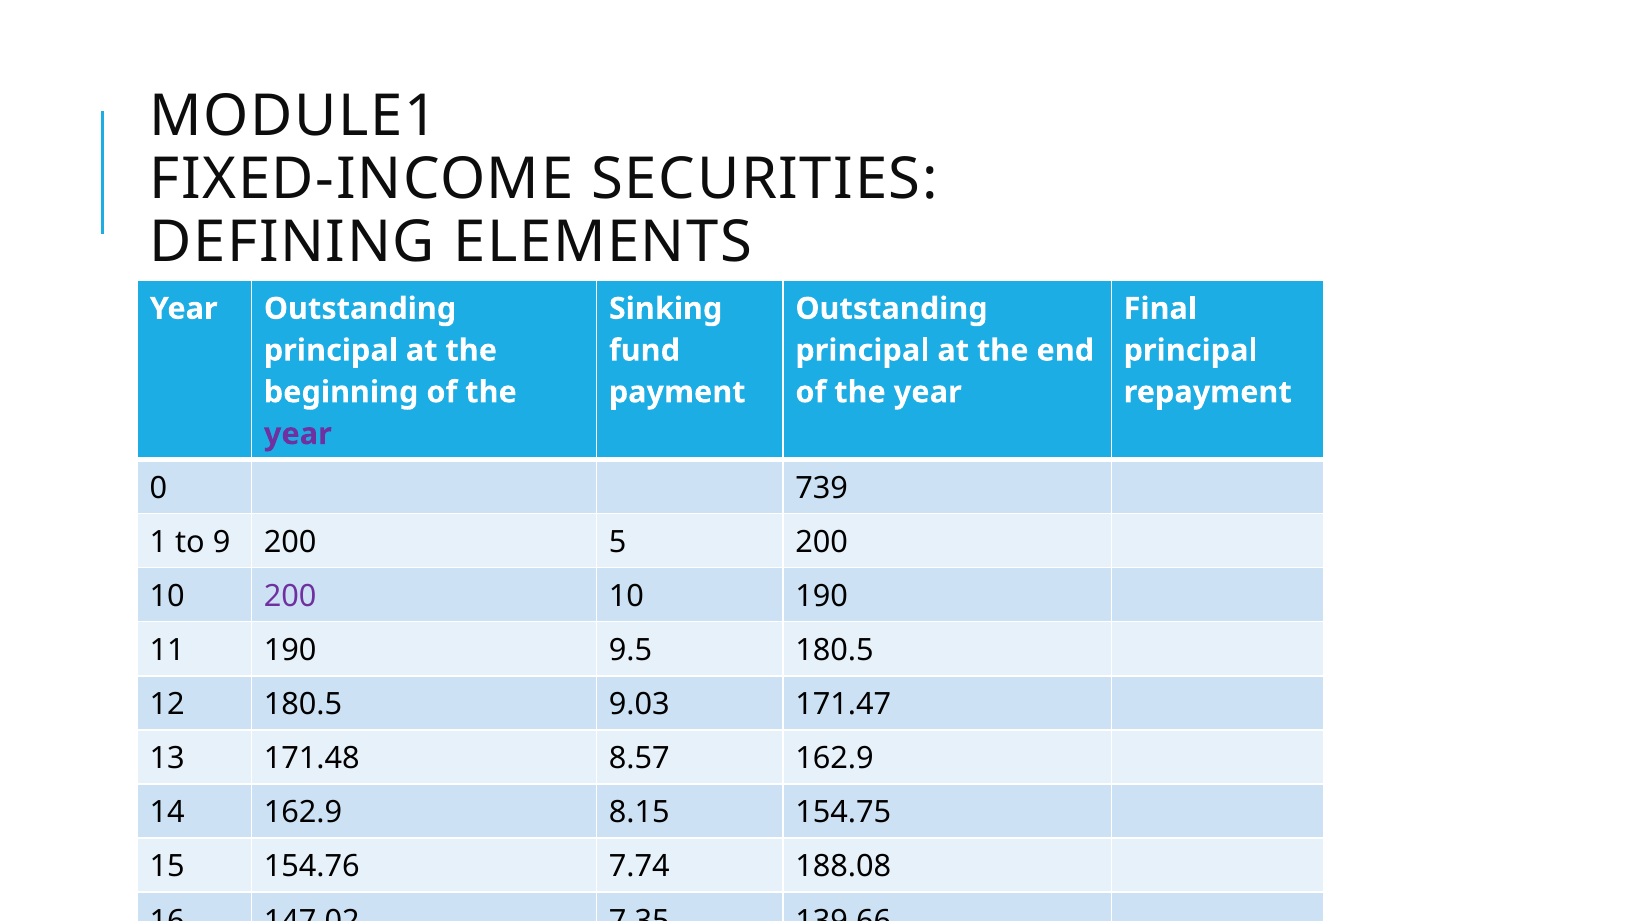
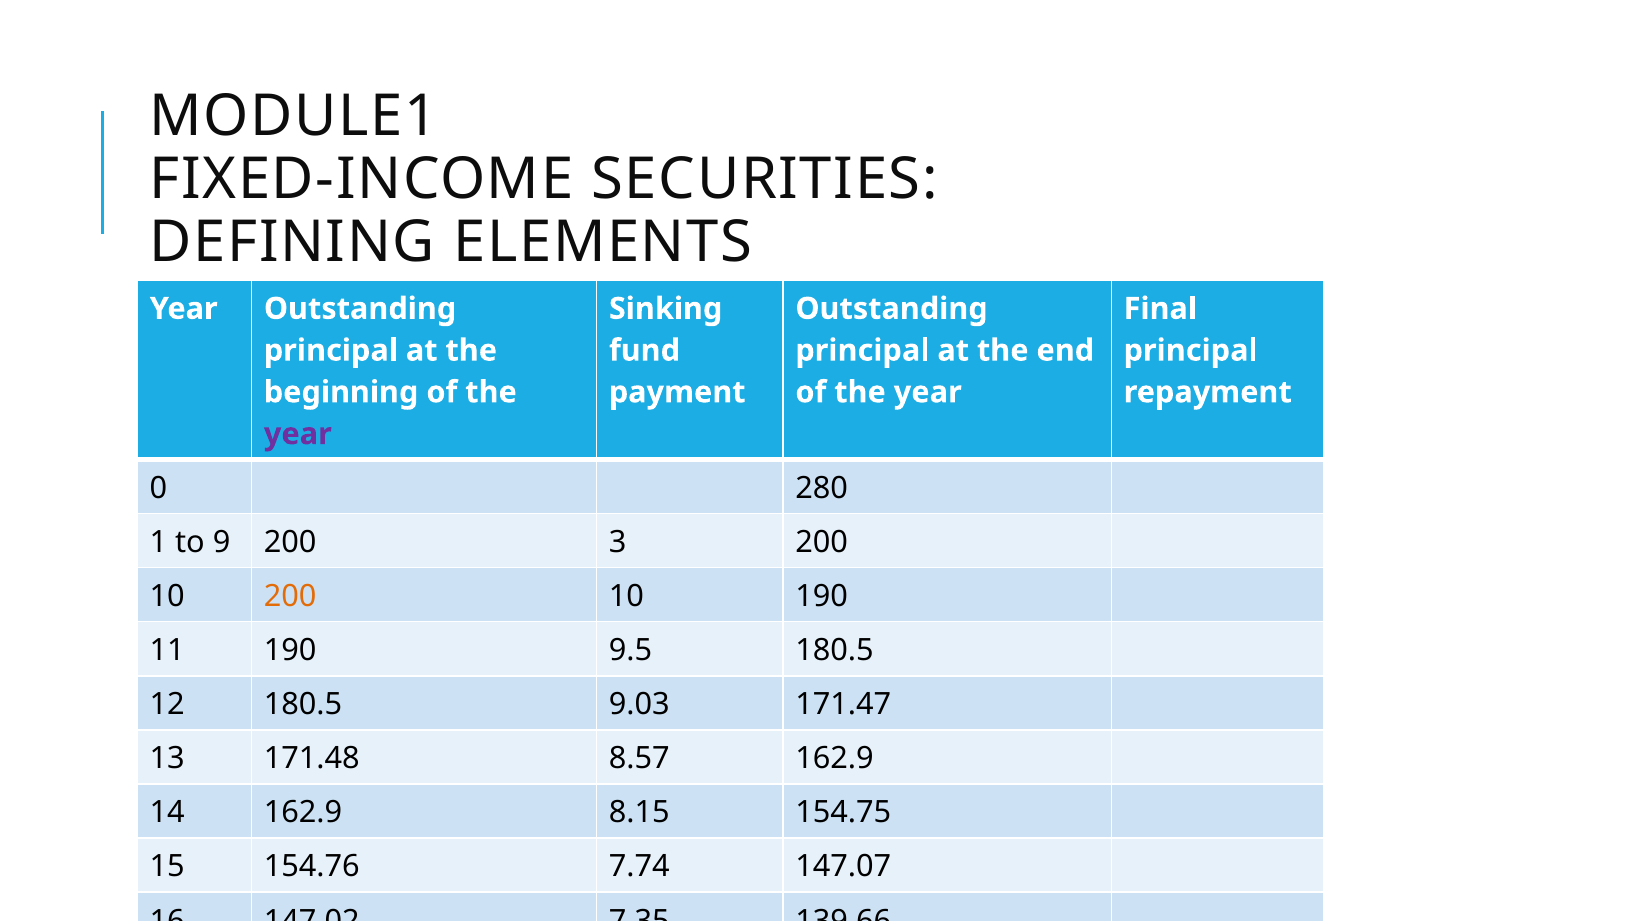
739: 739 -> 280
5: 5 -> 3
200 at (290, 596) colour: purple -> orange
188.08: 188.08 -> 147.07
